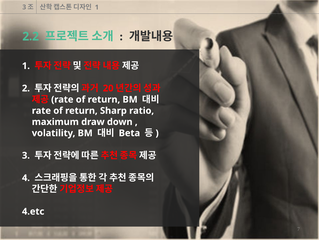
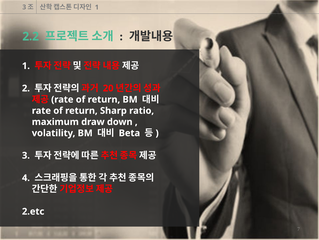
4.etc: 4.etc -> 2.etc
